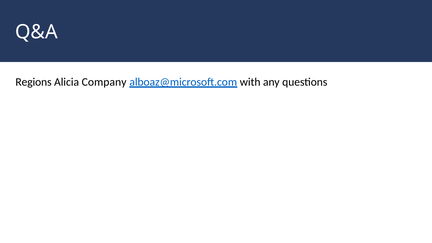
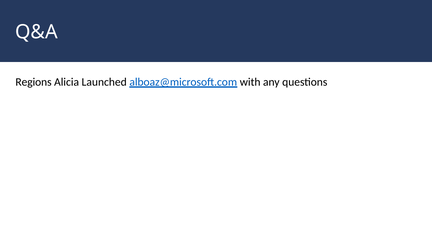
Company: Company -> Launched
